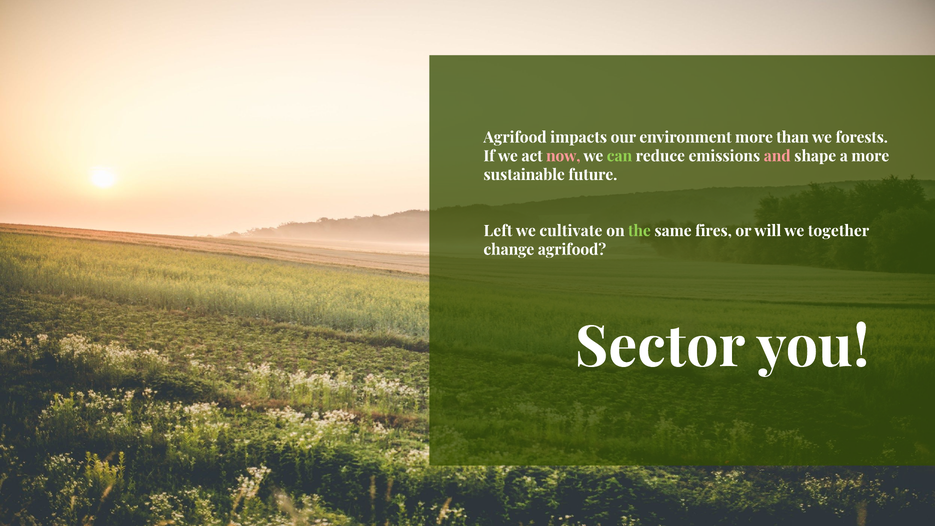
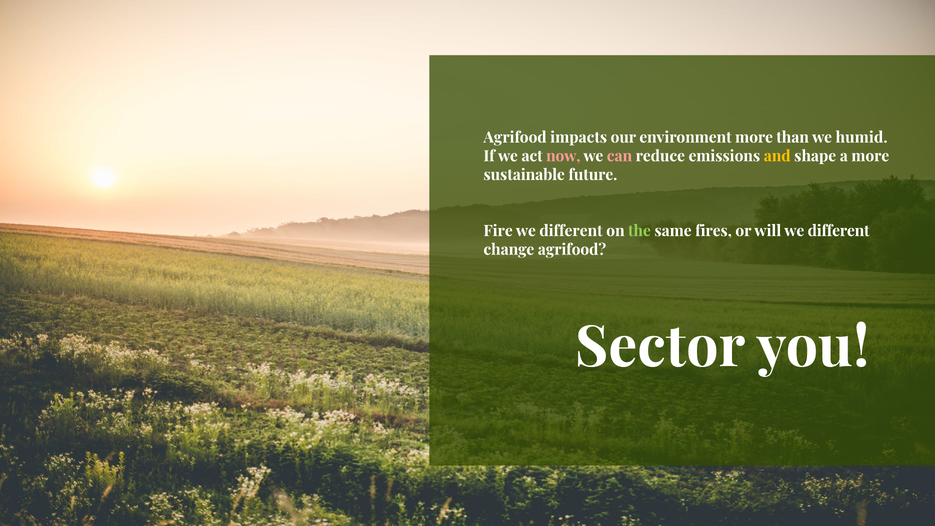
forests: forests -> humid
can colour: light green -> pink
and colour: pink -> yellow
Left: Left -> Fire
cultivate at (571, 231): cultivate -> different
will we together: together -> different
